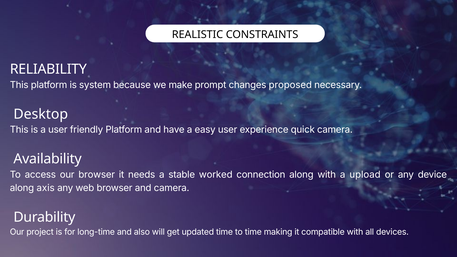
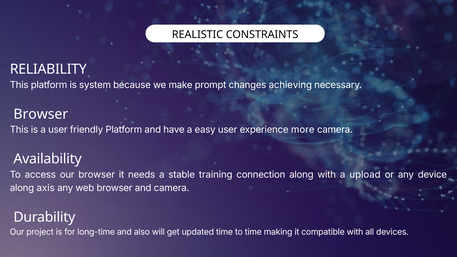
proposed: proposed -> achieving
Desktop at (41, 114): Desktop -> Browser
quick: quick -> more
worked: worked -> training
